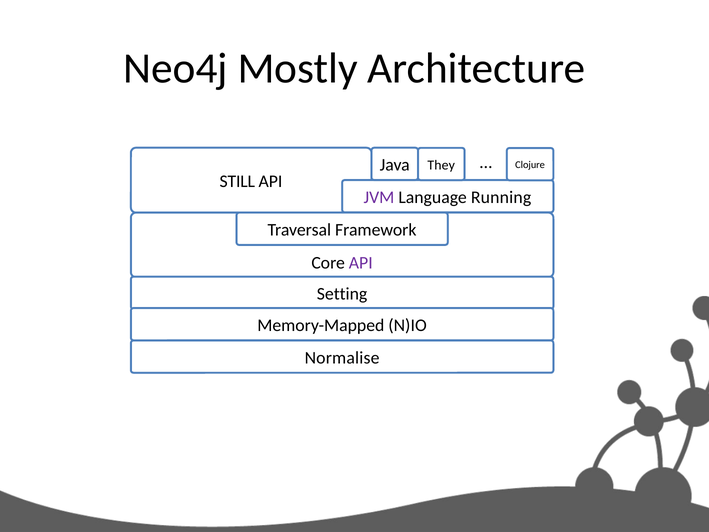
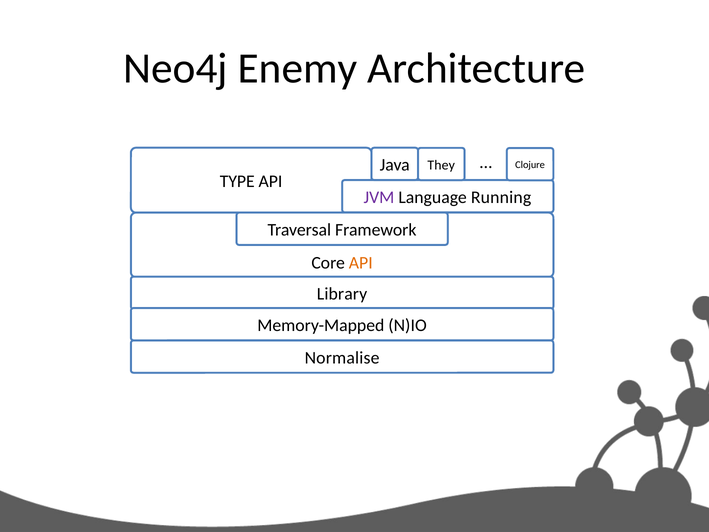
Mostly: Mostly -> Enemy
STILL: STILL -> TYPE
API at (361, 263) colour: purple -> orange
Setting: Setting -> Library
